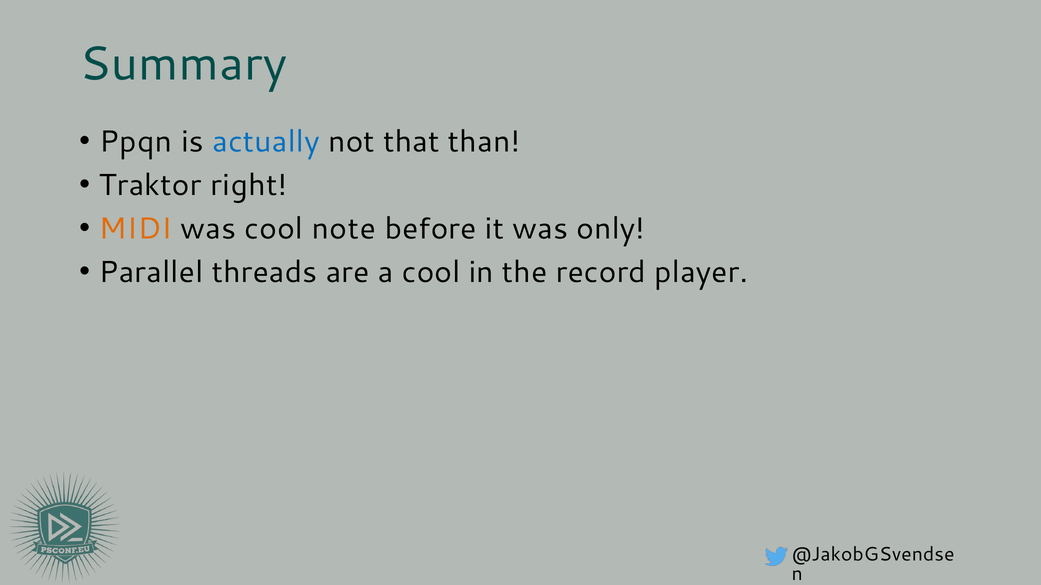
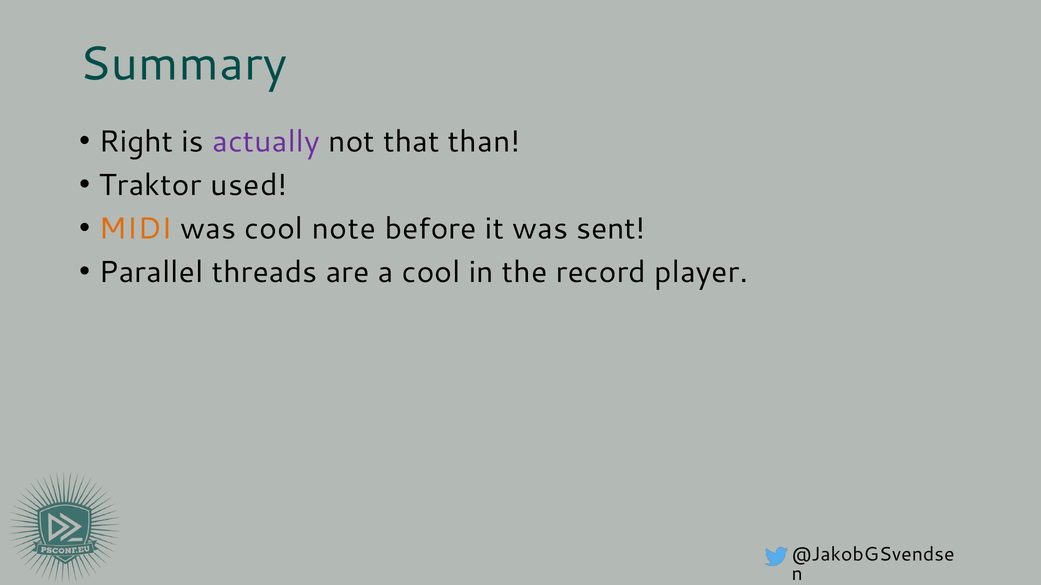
Ppqn: Ppqn -> Right
actually colour: blue -> purple
right: right -> used
only: only -> sent
